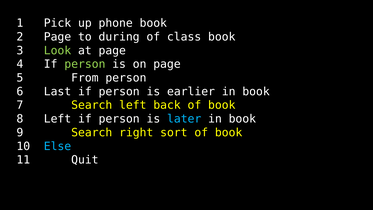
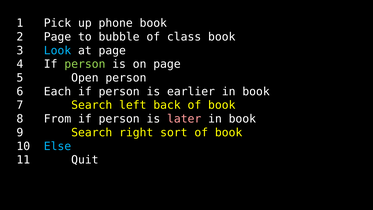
during: during -> bubble
Look colour: light green -> light blue
From: From -> Open
Last: Last -> Each
8 Left: Left -> From
later colour: light blue -> pink
